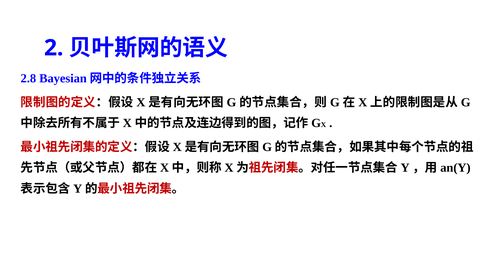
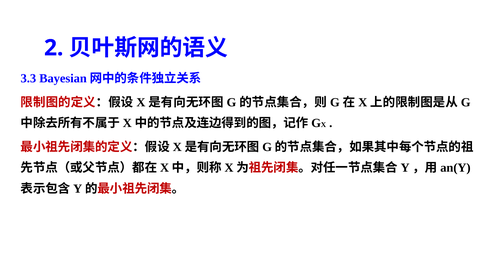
2.8: 2.8 -> 3.3
